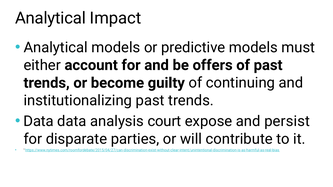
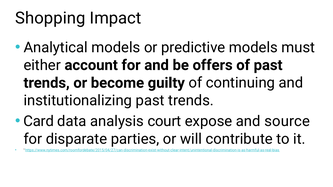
Analytical at (50, 18): Analytical -> Shopping
Data at (39, 121): Data -> Card
persist: persist -> source
